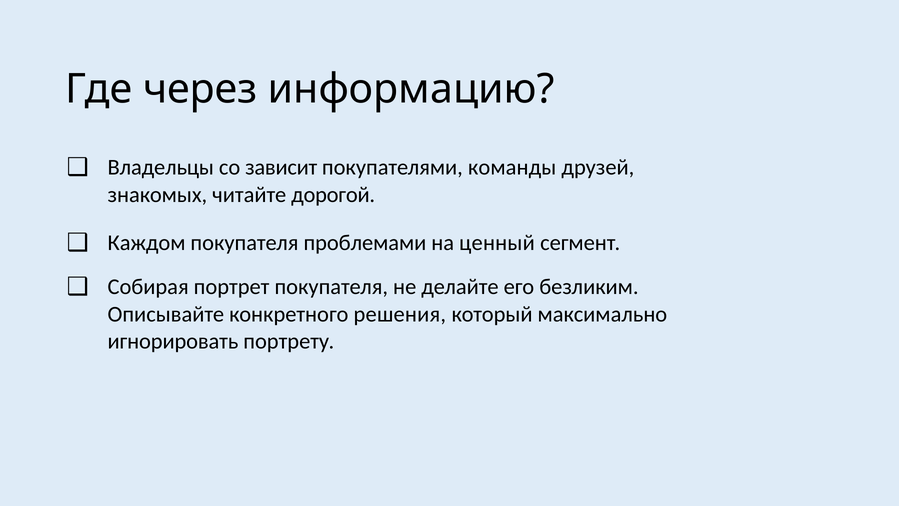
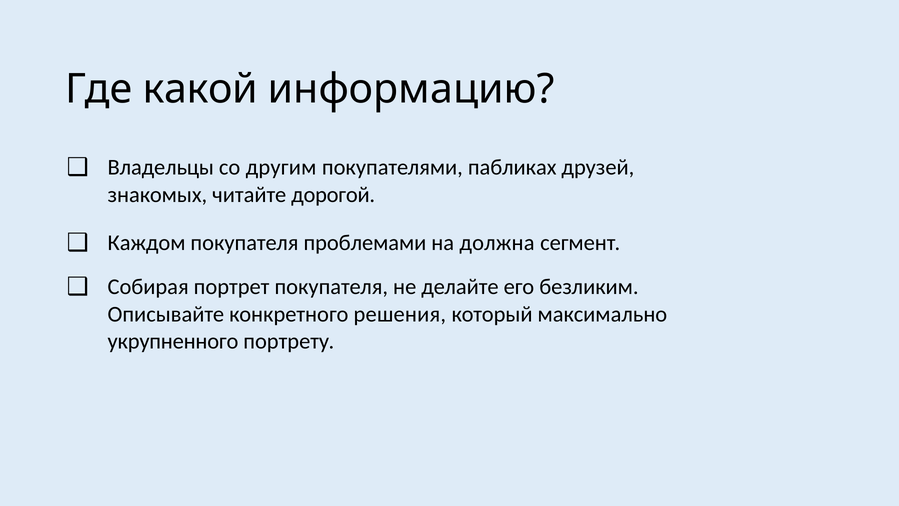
через: через -> какой
зависит: зависит -> другим
команды: команды -> пабликах
ценный: ценный -> должна
игнорировать: игнорировать -> укрупненного
